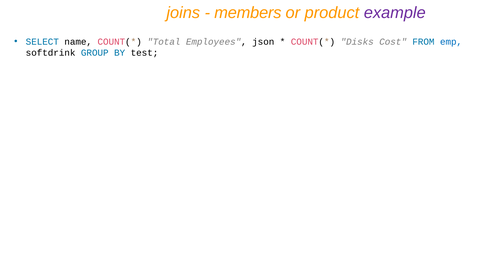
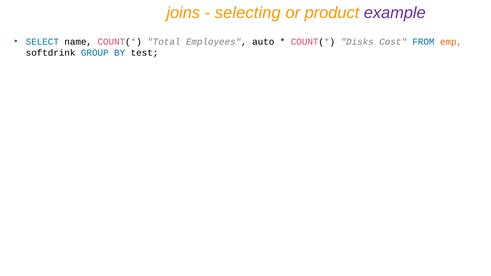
members: members -> selecting
json: json -> auto
emp colour: blue -> orange
